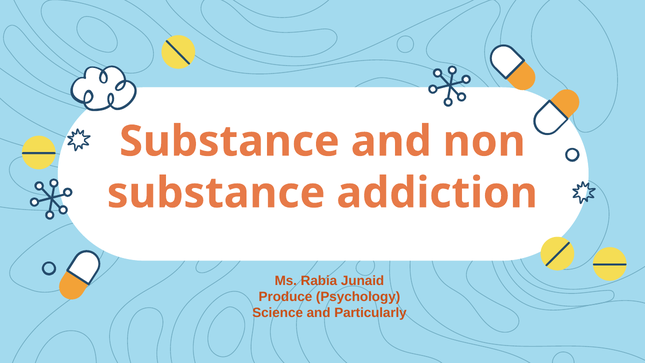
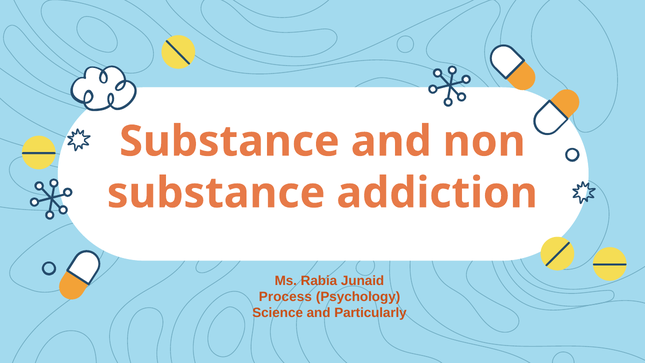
Produce: Produce -> Process
